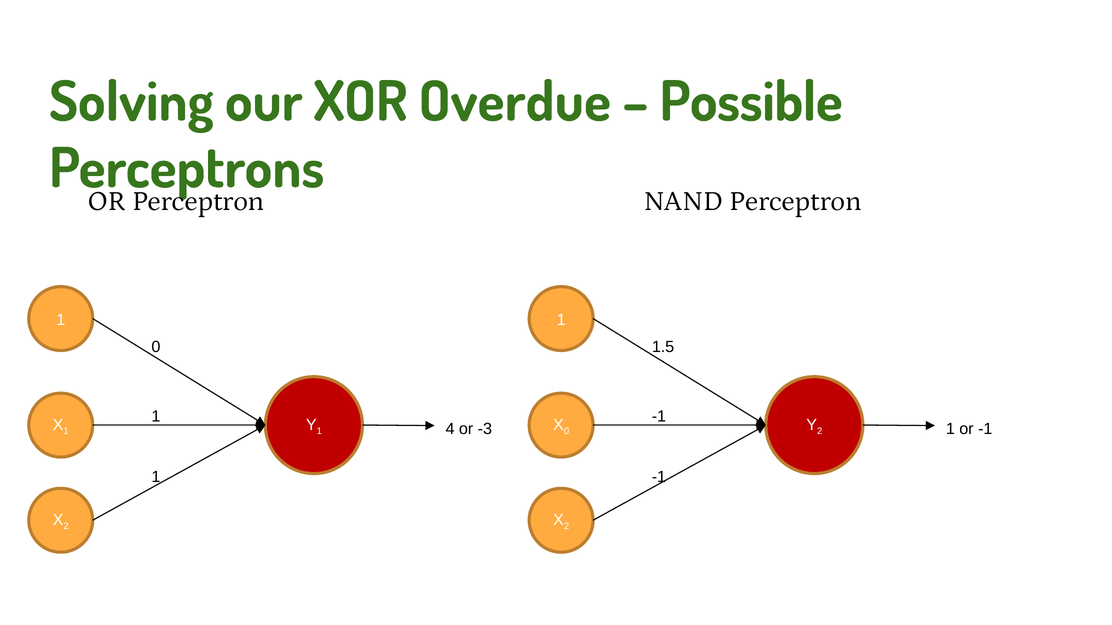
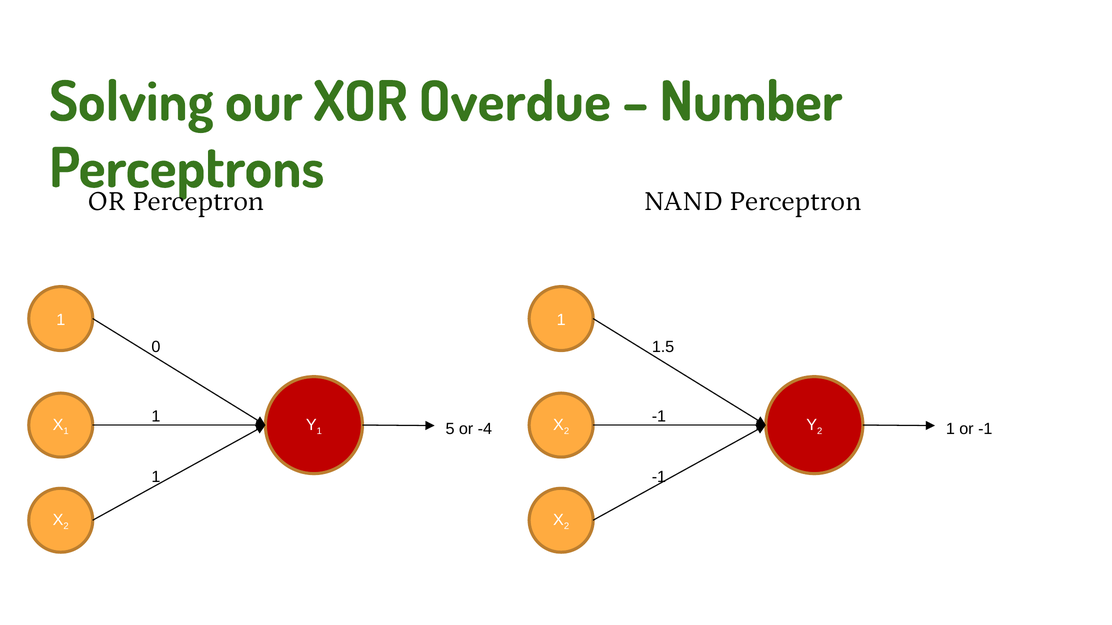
Possible: Possible -> Number
4: 4 -> 5
-3: -3 -> -4
0 at (567, 432): 0 -> 2
